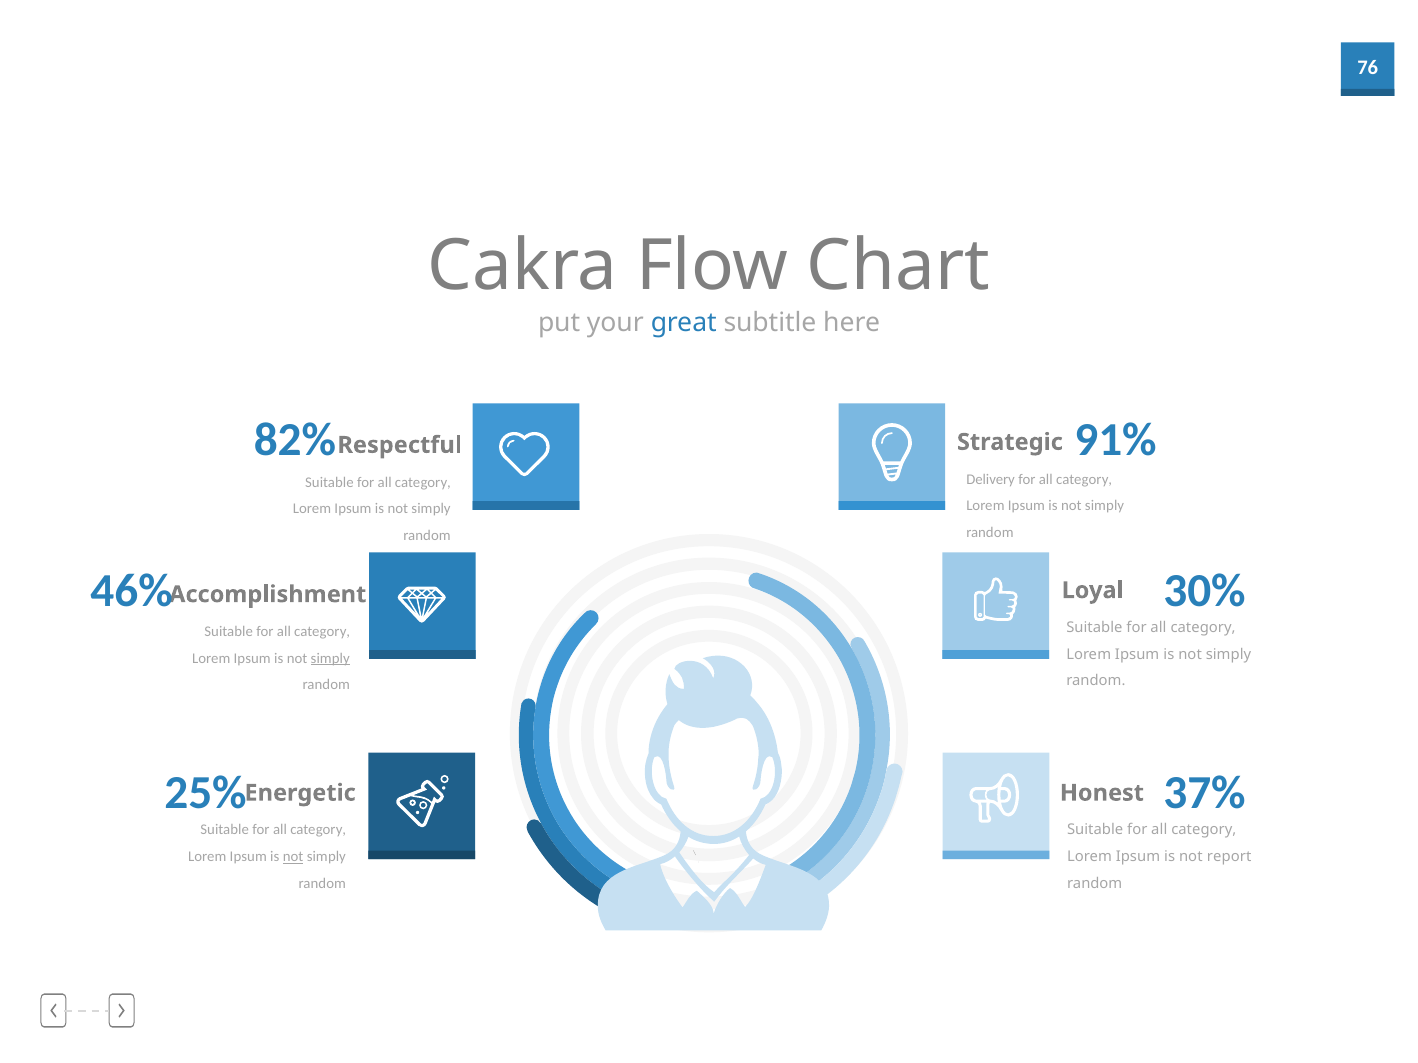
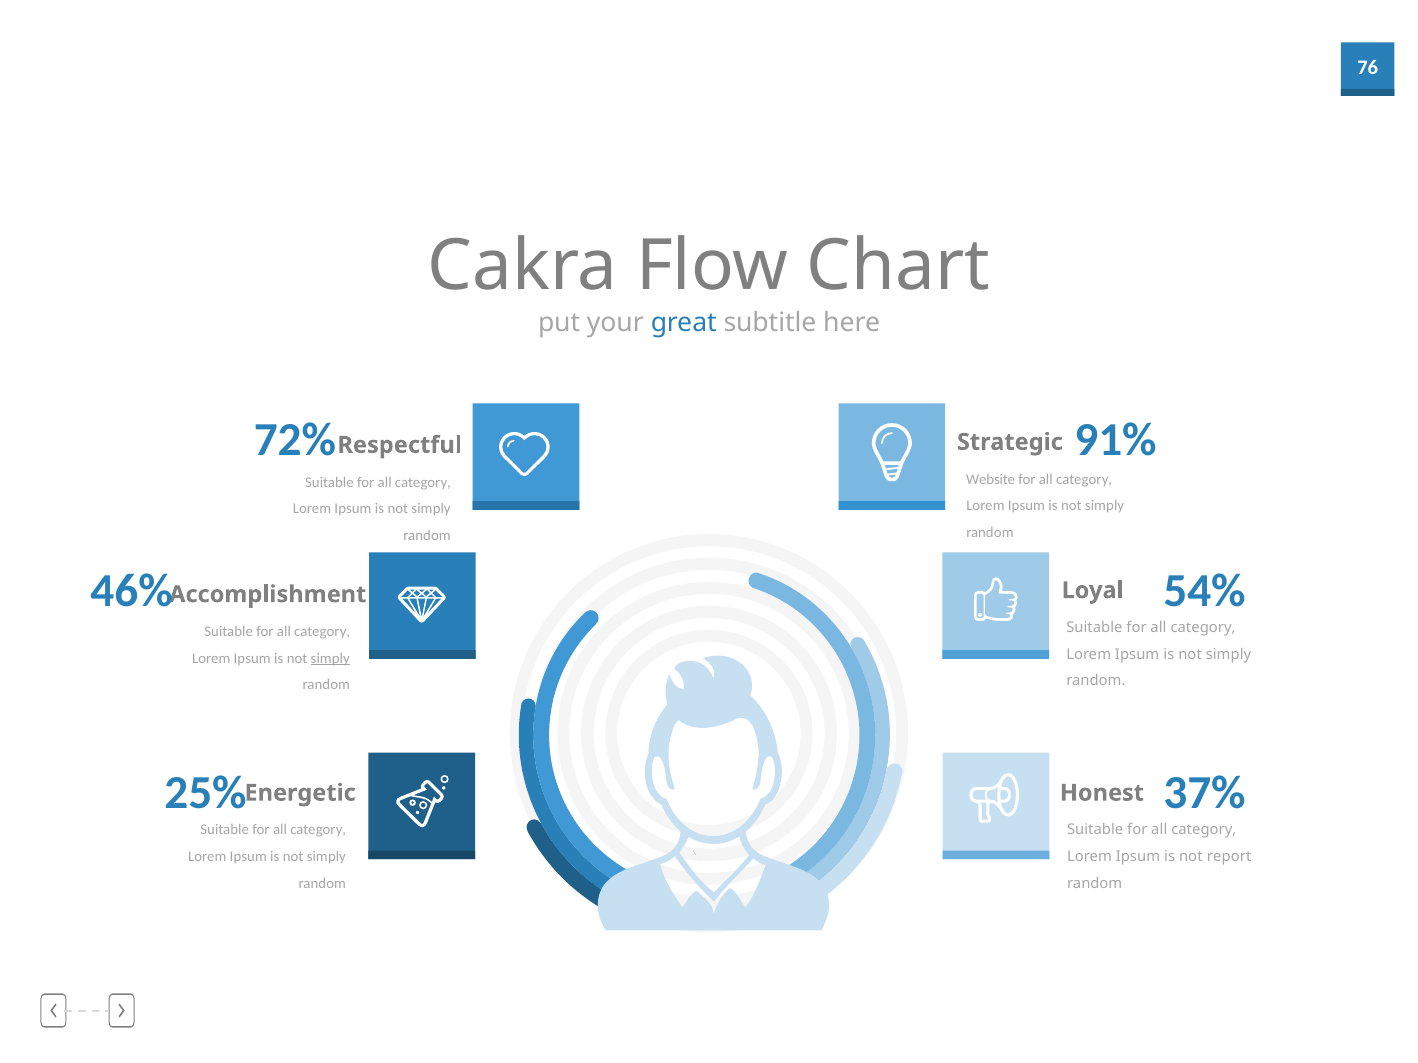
82%: 82% -> 72%
Delivery: Delivery -> Website
30%: 30% -> 54%
not at (293, 857) underline: present -> none
